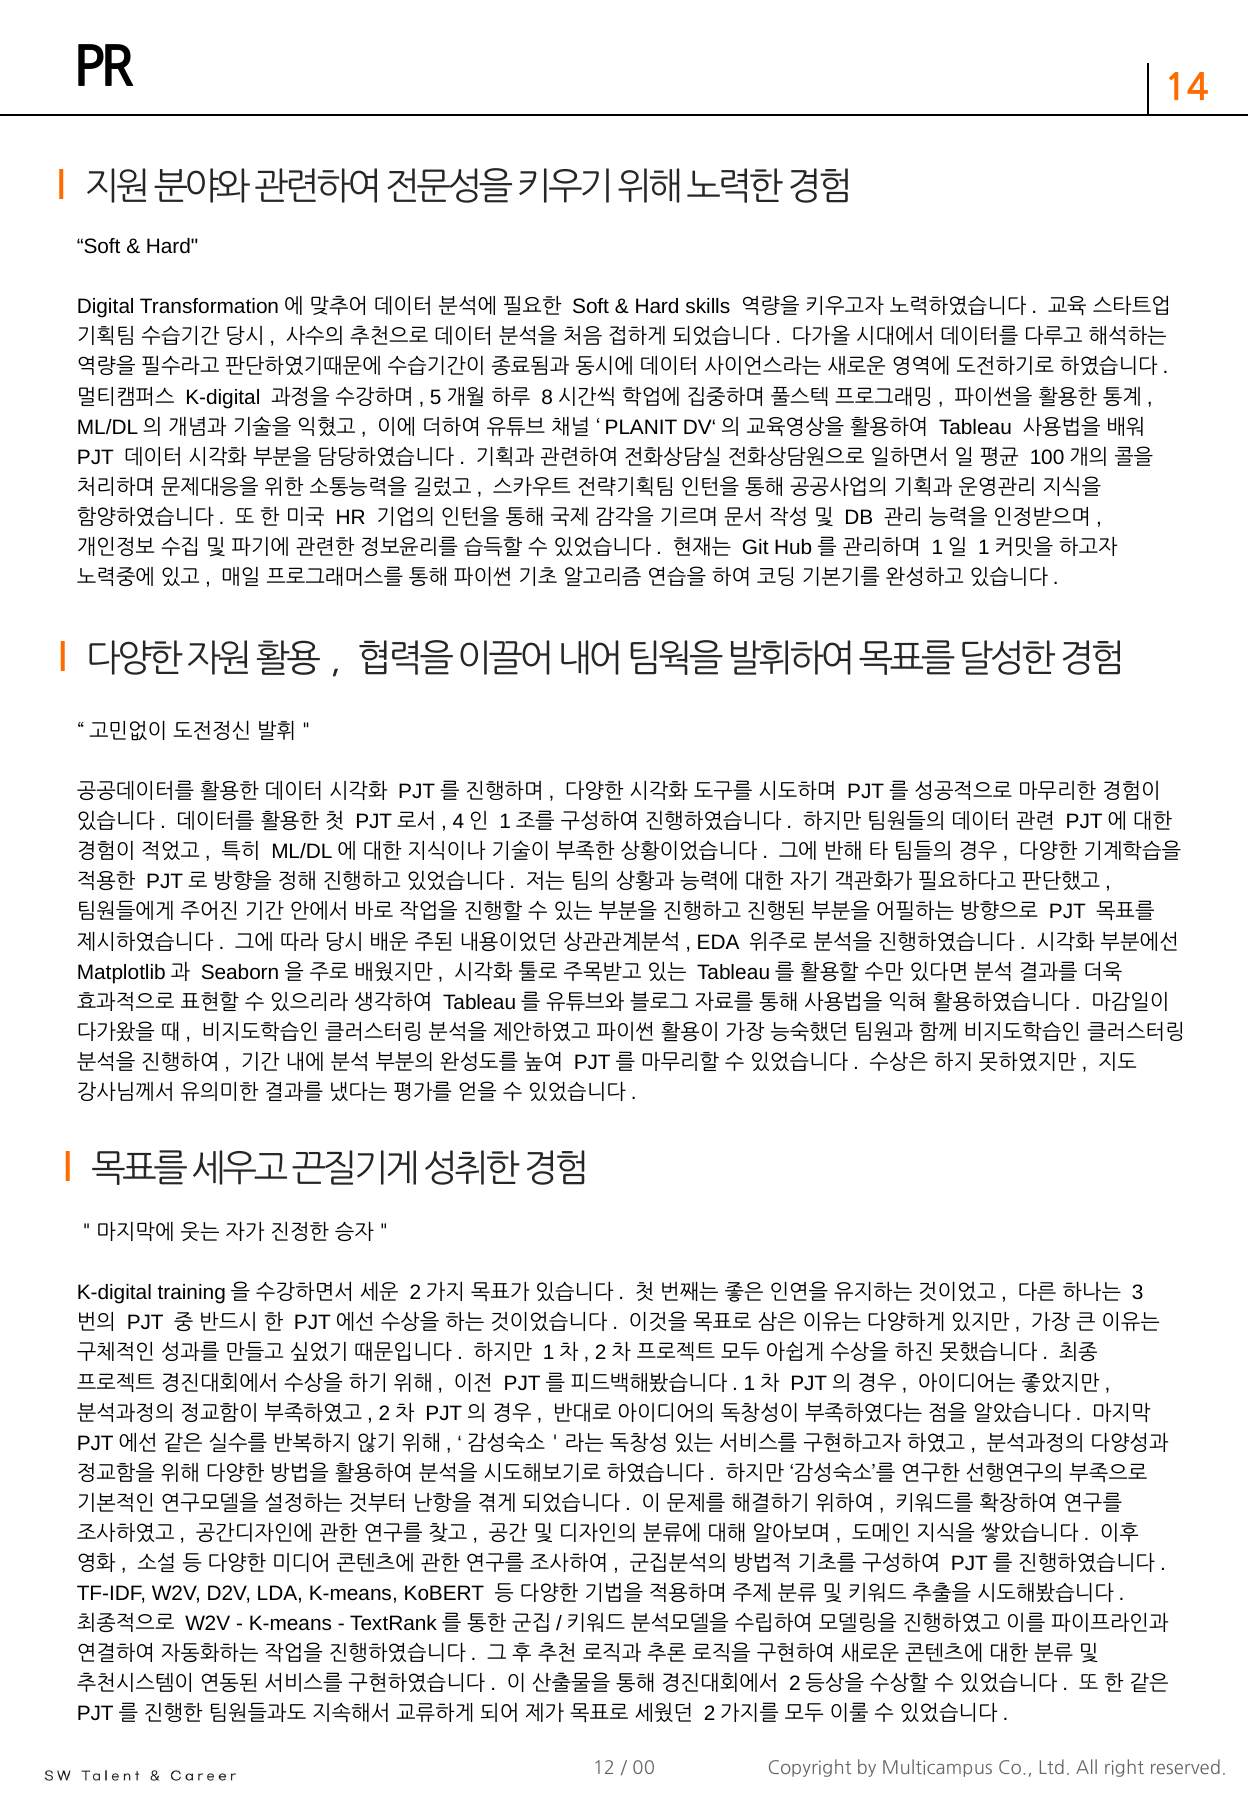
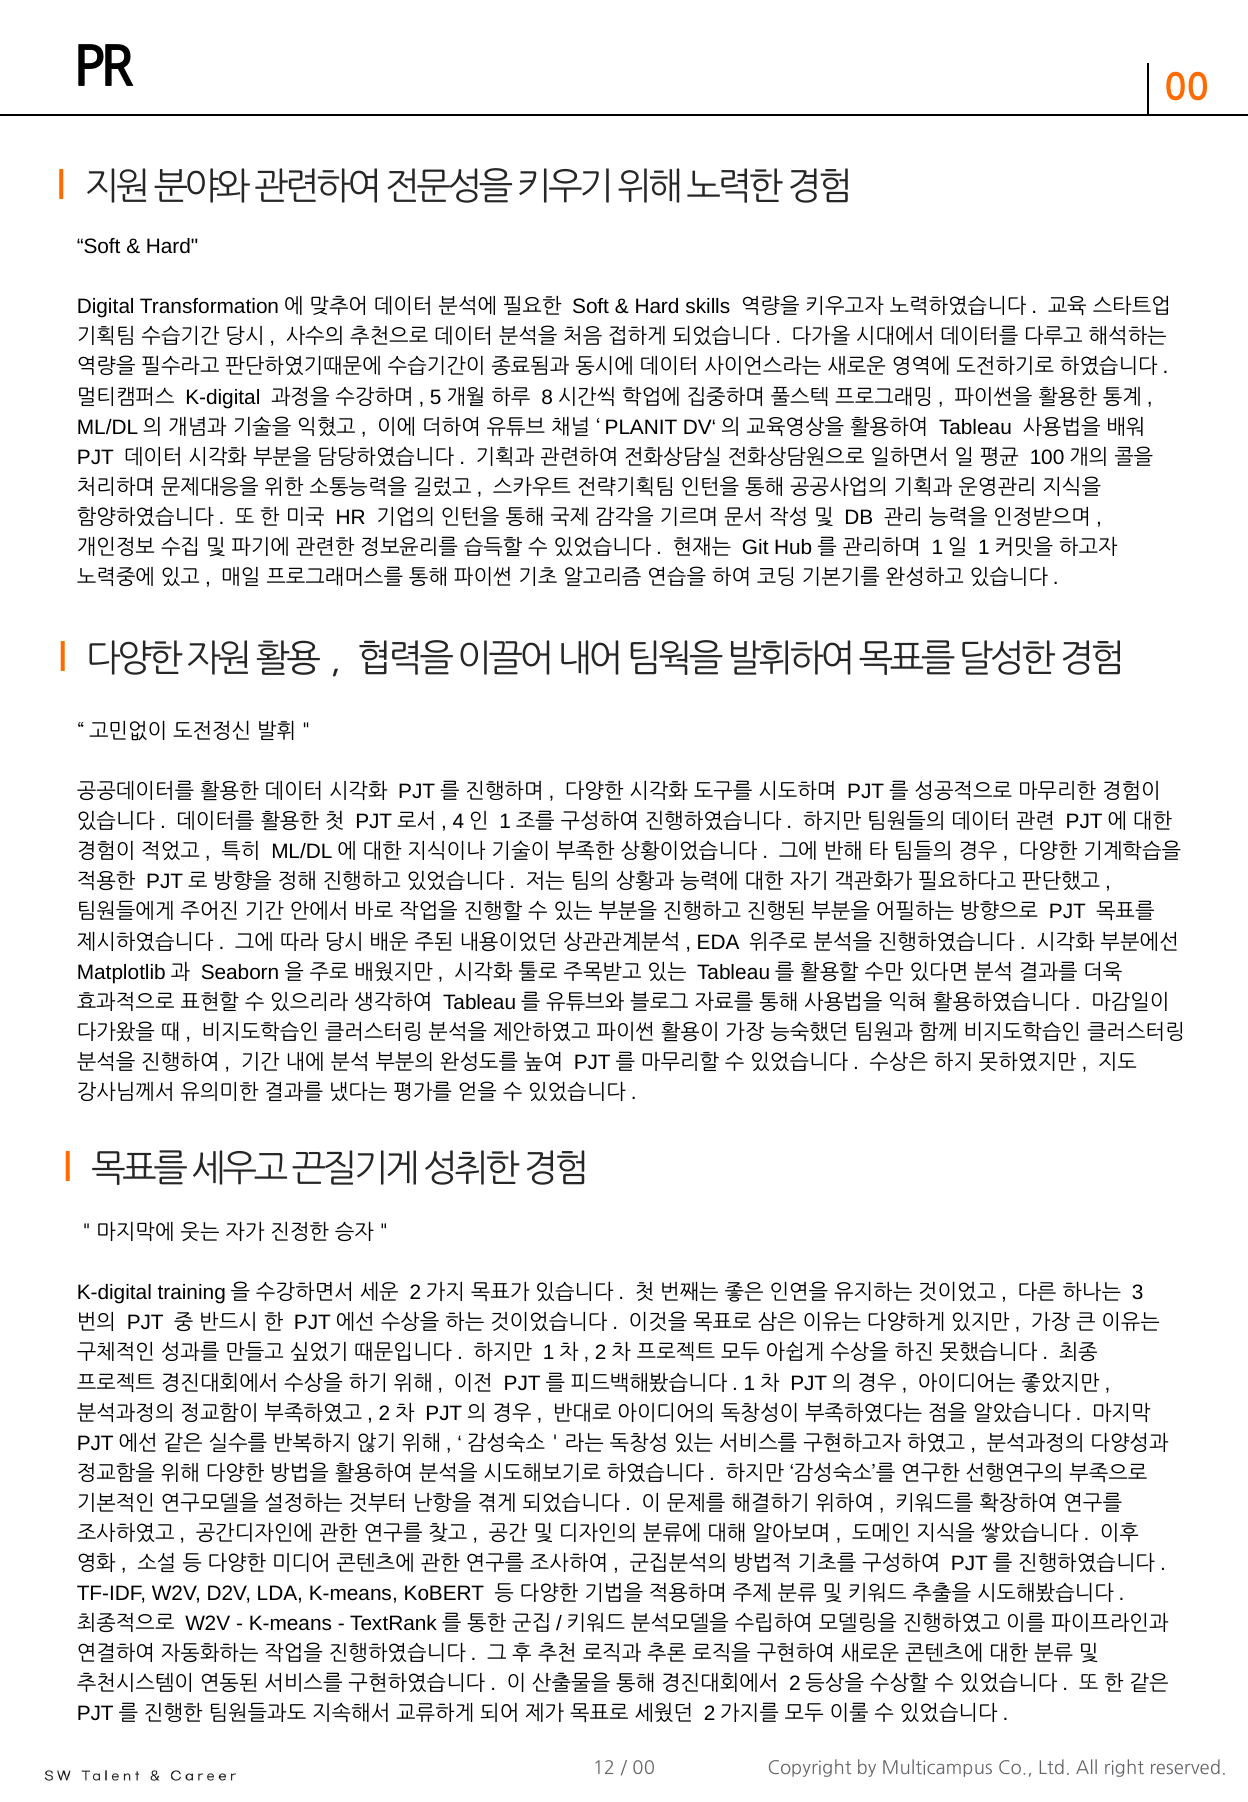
PR 14: 14 -> 00
